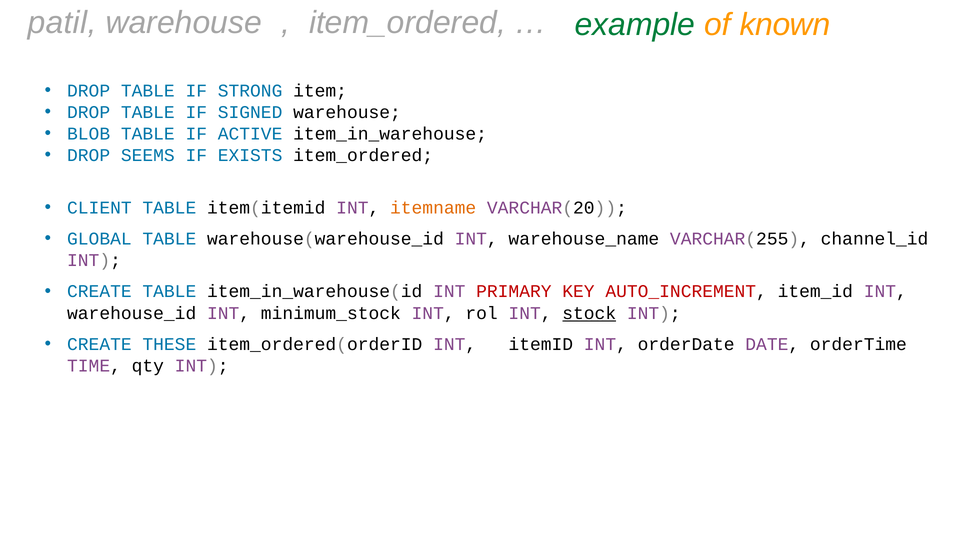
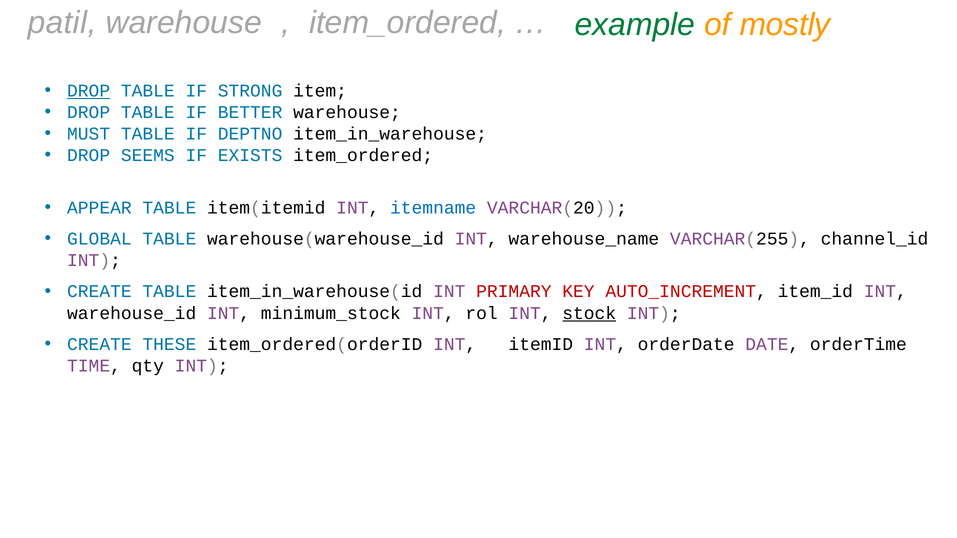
known: known -> mostly
DROP at (89, 91) underline: none -> present
SIGNED: SIGNED -> BETTER
BLOB: BLOB -> MUST
ACTIVE: ACTIVE -> DEPTNO
CLIENT: CLIENT -> APPEAR
itemname colour: orange -> blue
